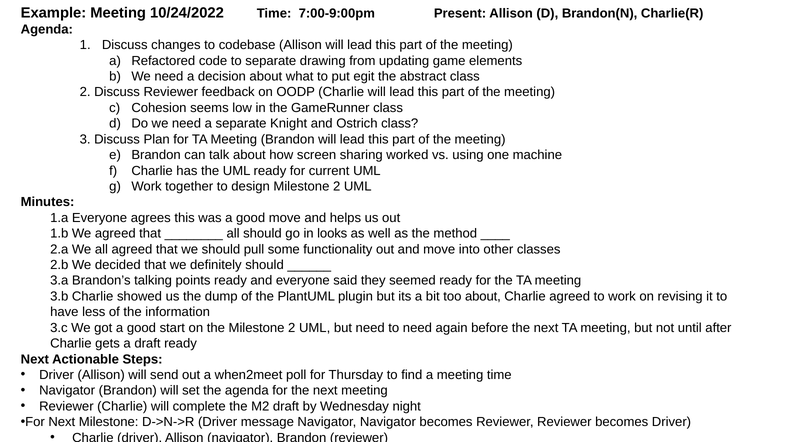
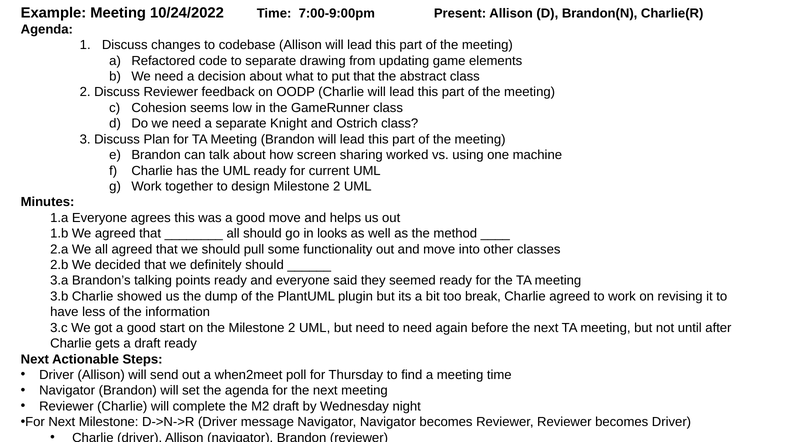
put egit: egit -> that
too about: about -> break
